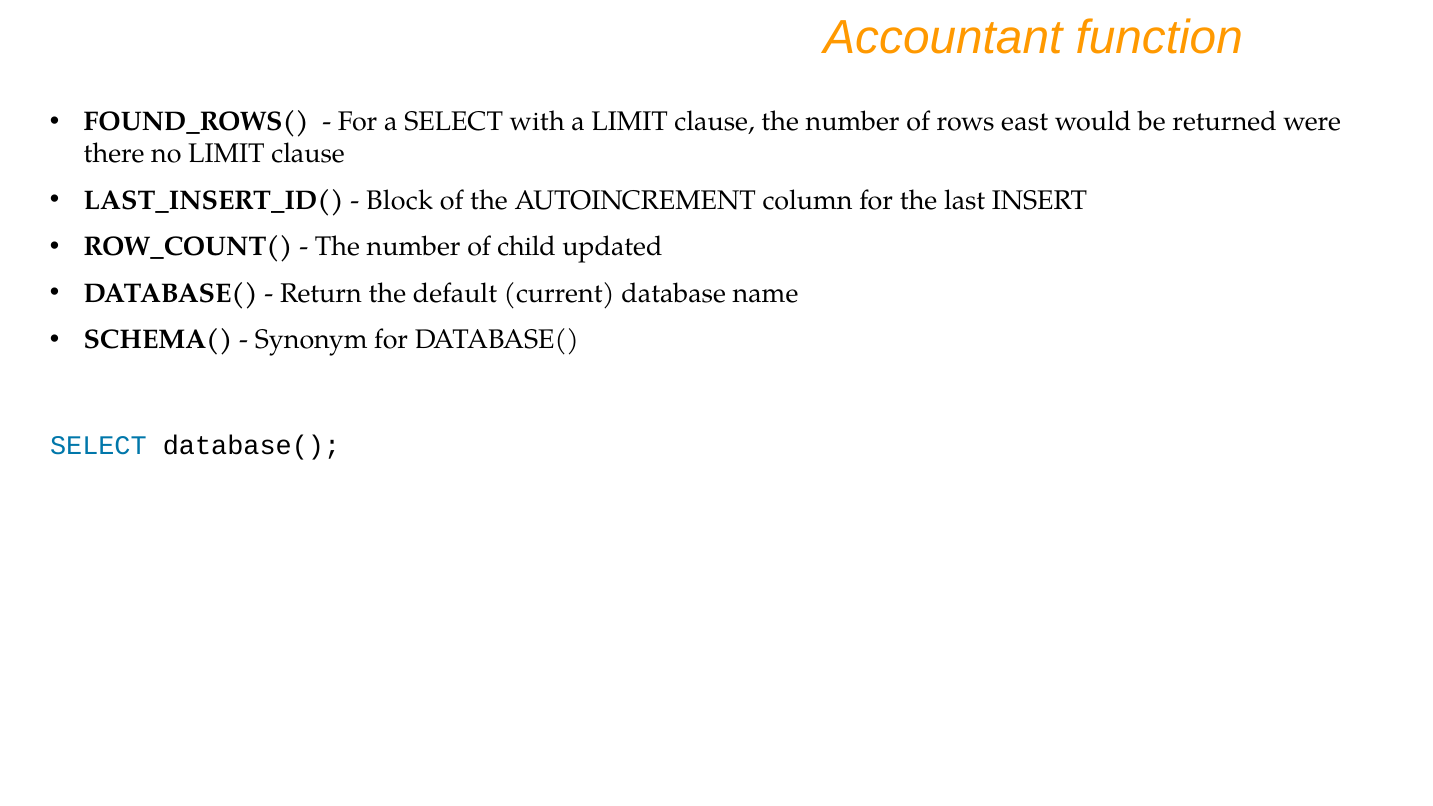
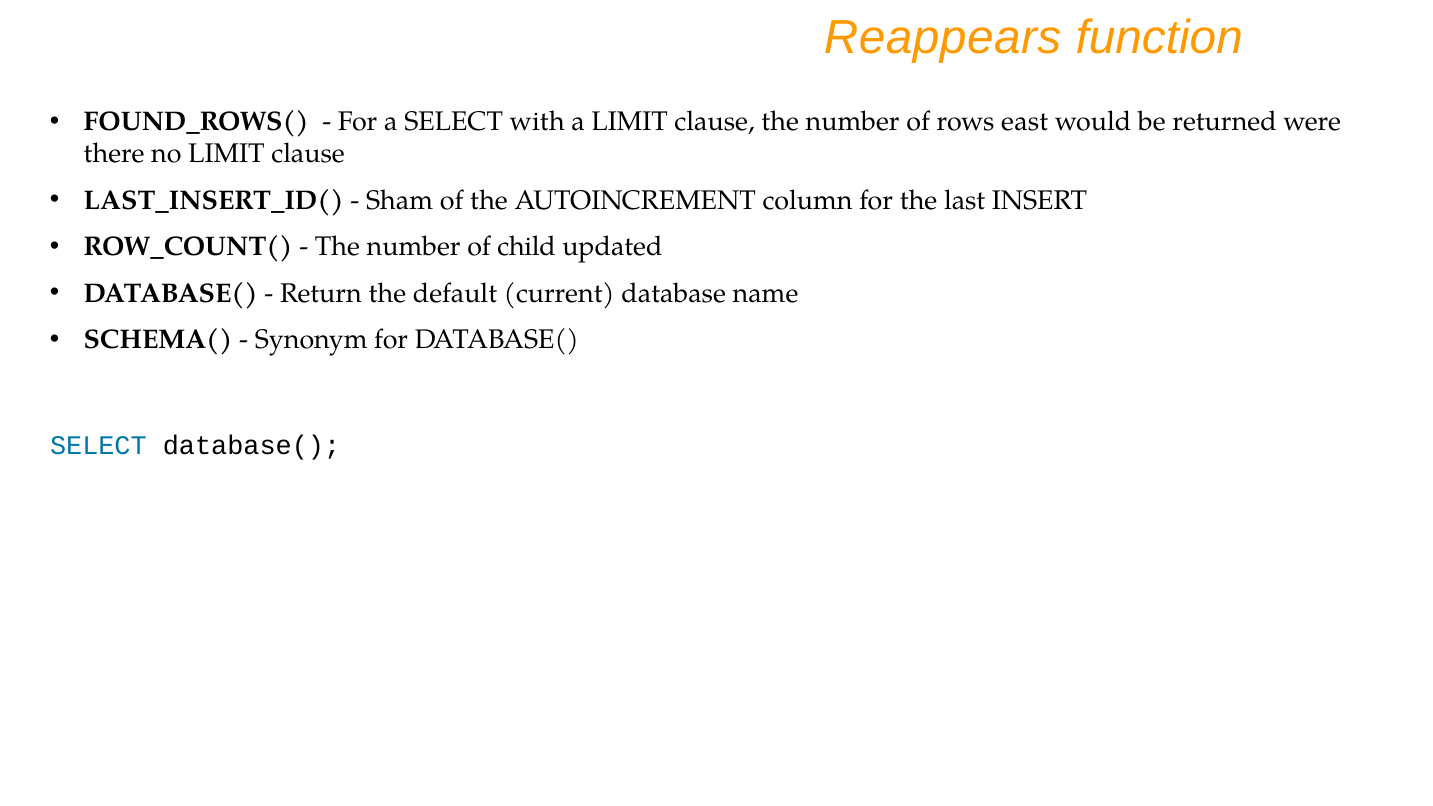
Accountant: Accountant -> Reappears
Block: Block -> Sham
